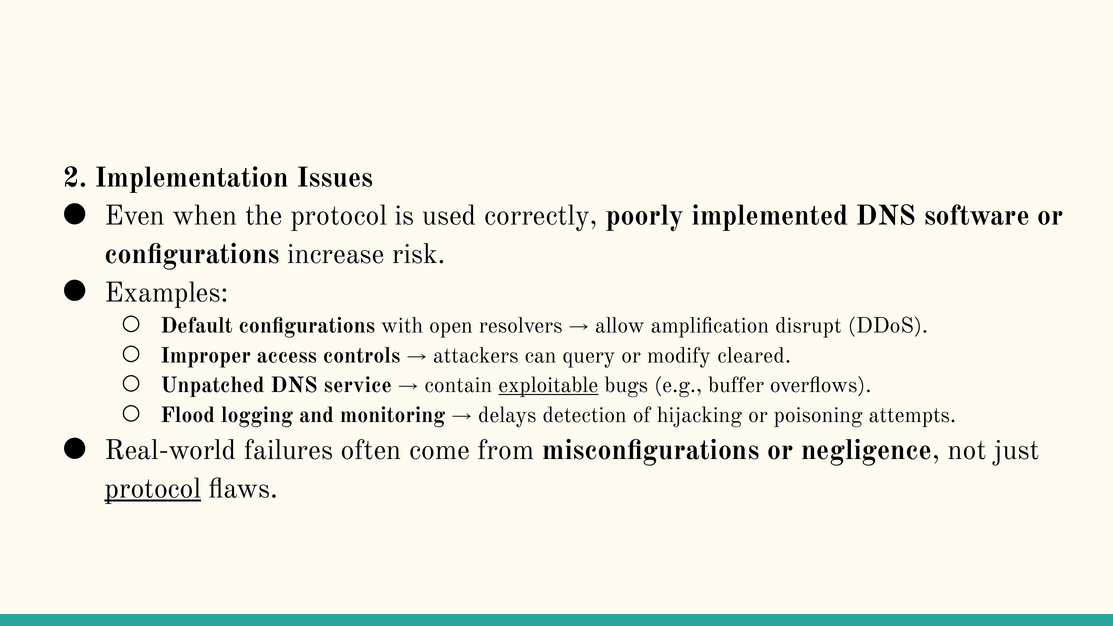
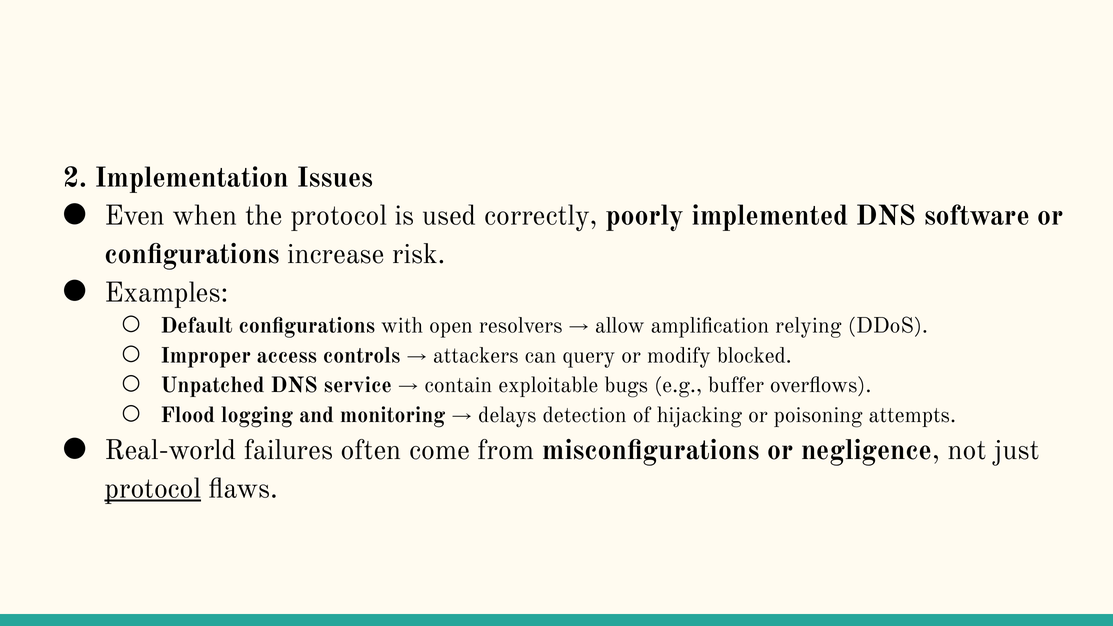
disrupt: disrupt -> relying
cleared: cleared -> blocked
exploitable underline: present -> none
